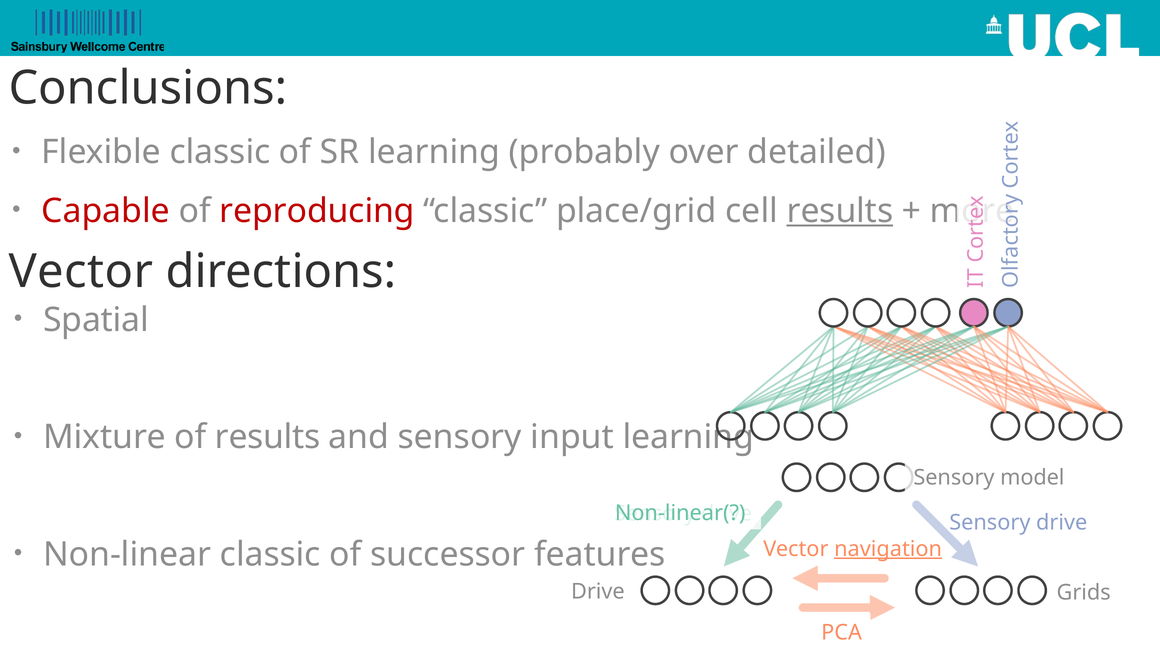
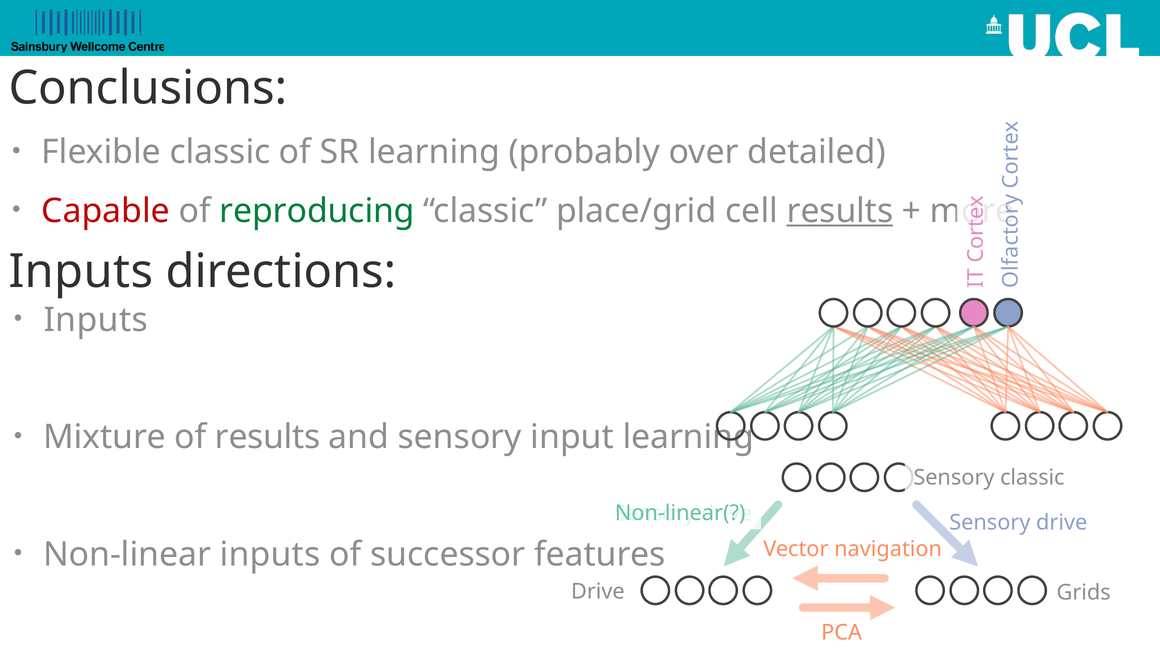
reproducing colour: red -> green
Vector at (81, 272): Vector -> Inputs
Spatial at (96, 320): Spatial -> Inputs
Sensory model: model -> classic
Non-linear classic: classic -> inputs
navigation underline: present -> none
